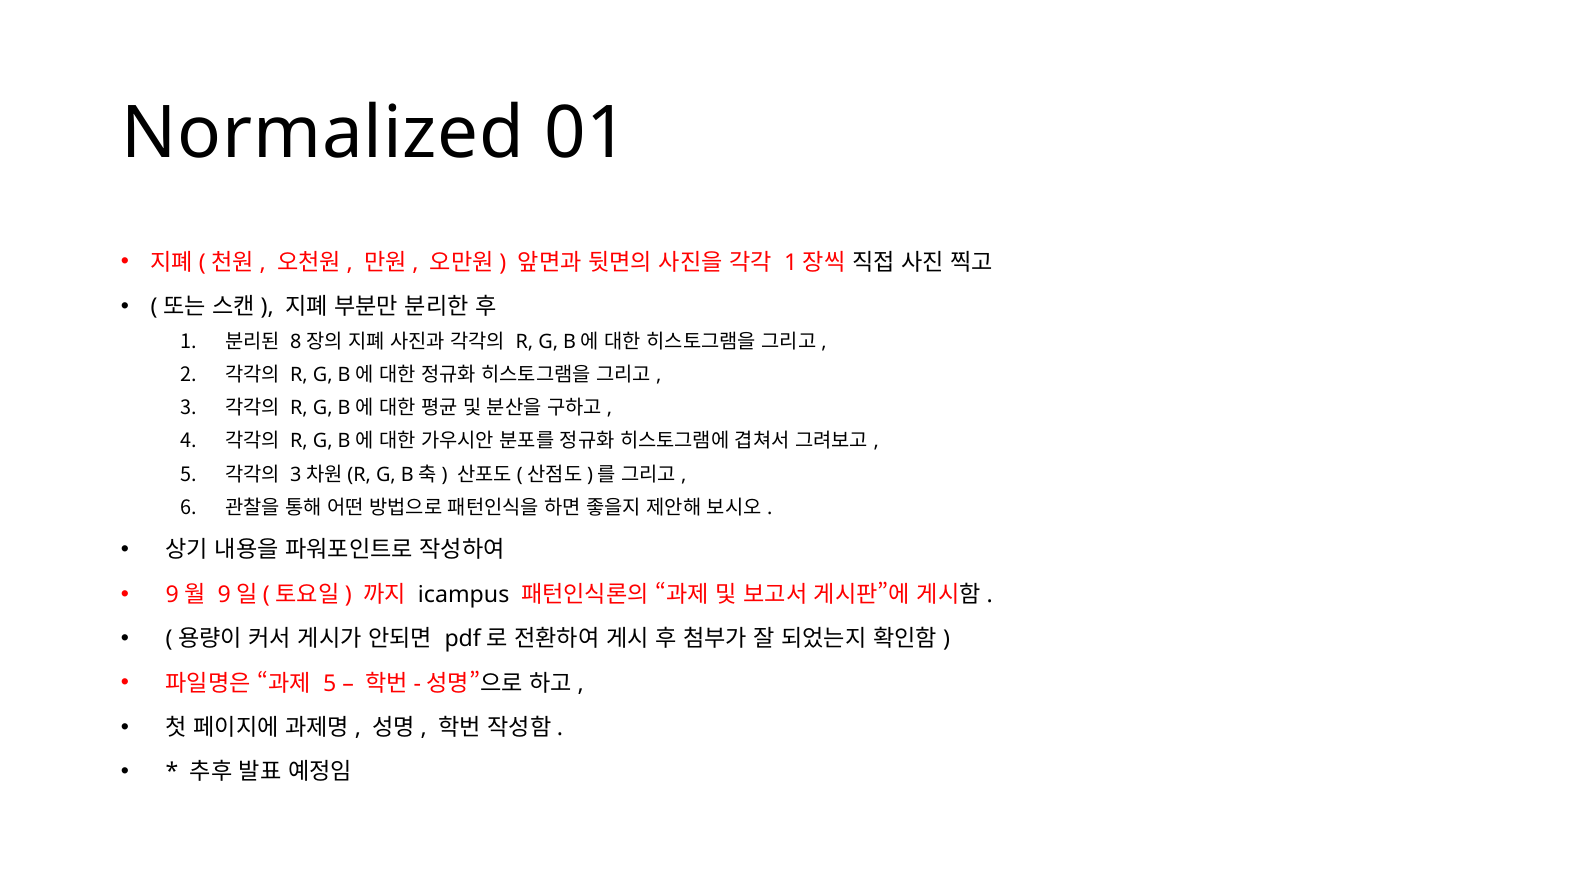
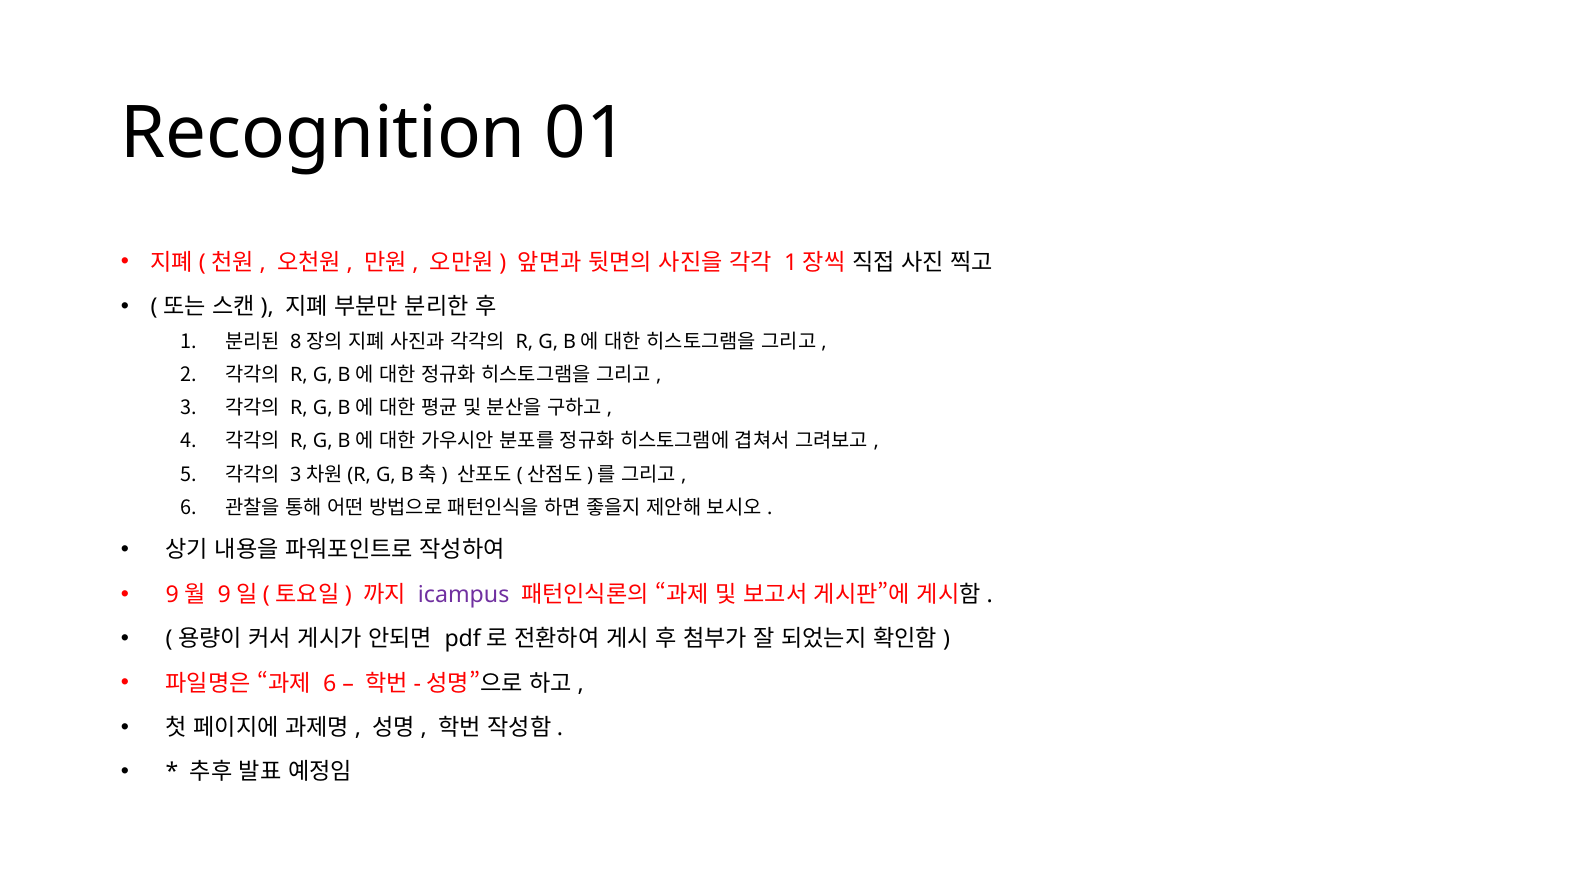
Normalized: Normalized -> Recognition
icampus colour: black -> purple
5 at (330, 683): 5 -> 6
